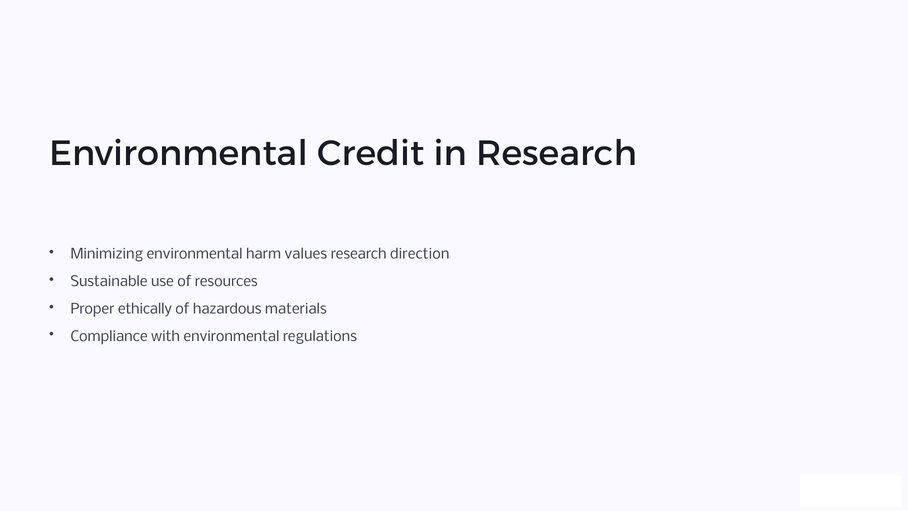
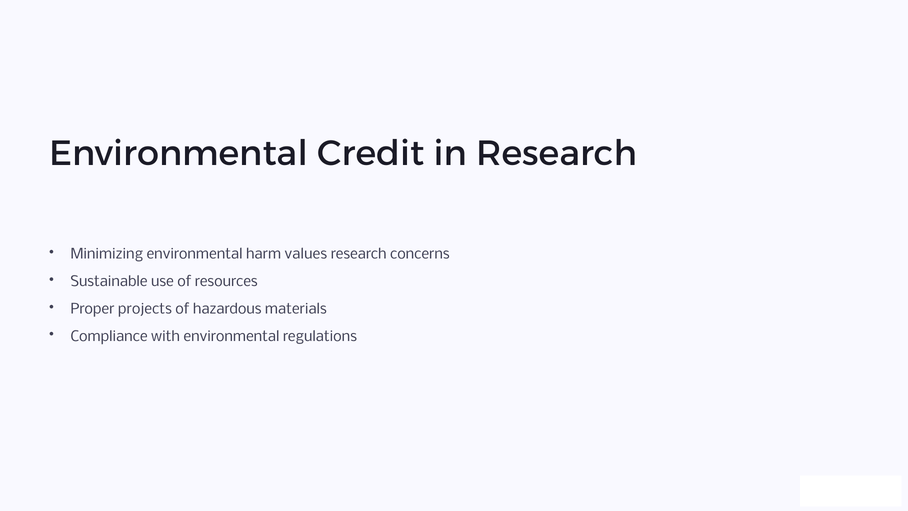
direction: direction -> concerns
ethically: ethically -> projects
